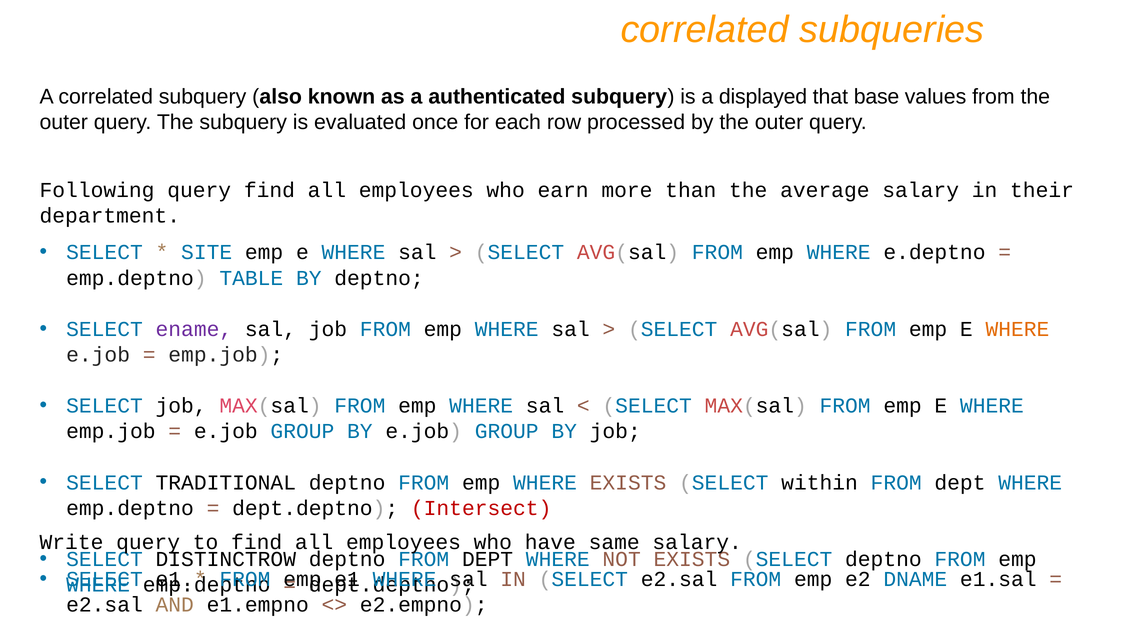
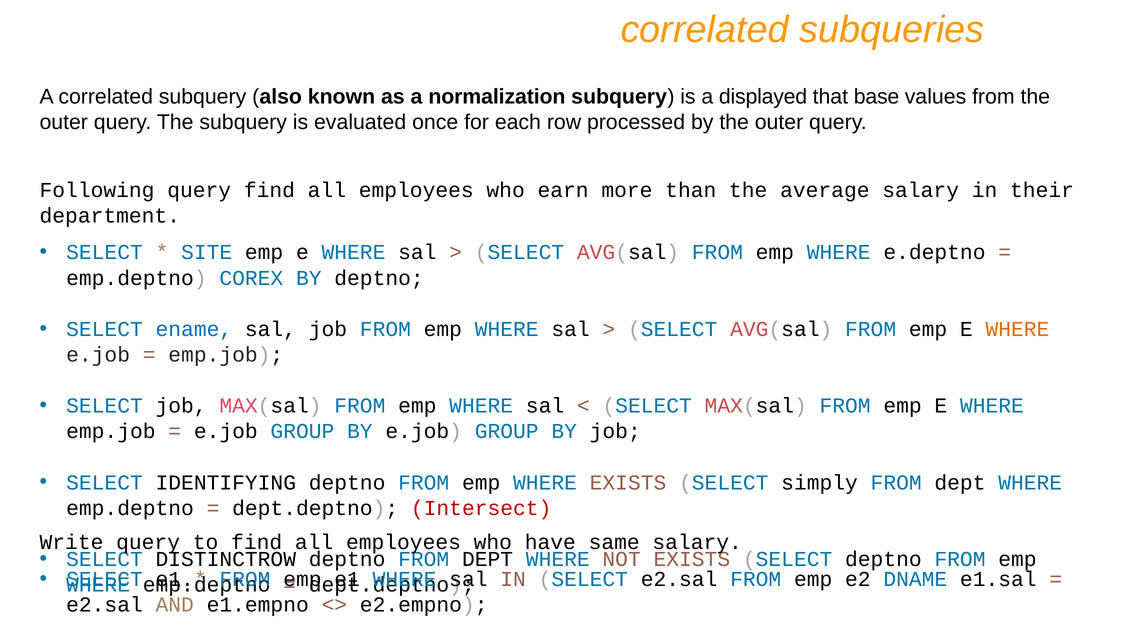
authenticated: authenticated -> normalization
TABLE: TABLE -> COREX
ename colour: purple -> blue
TRADITIONAL: TRADITIONAL -> IDENTIFYING
within: within -> simply
